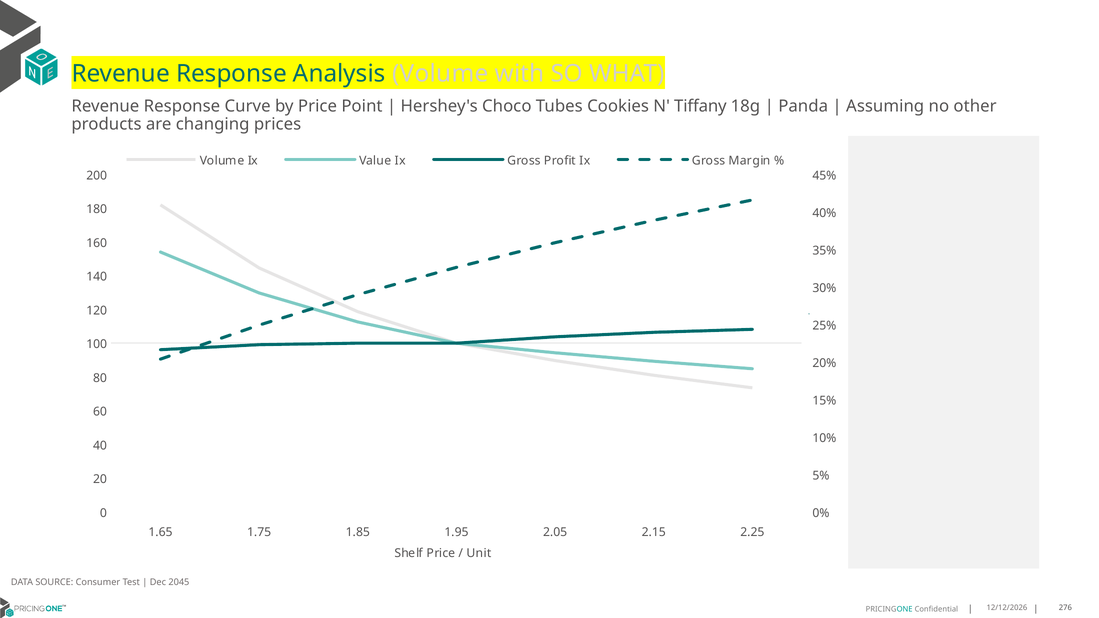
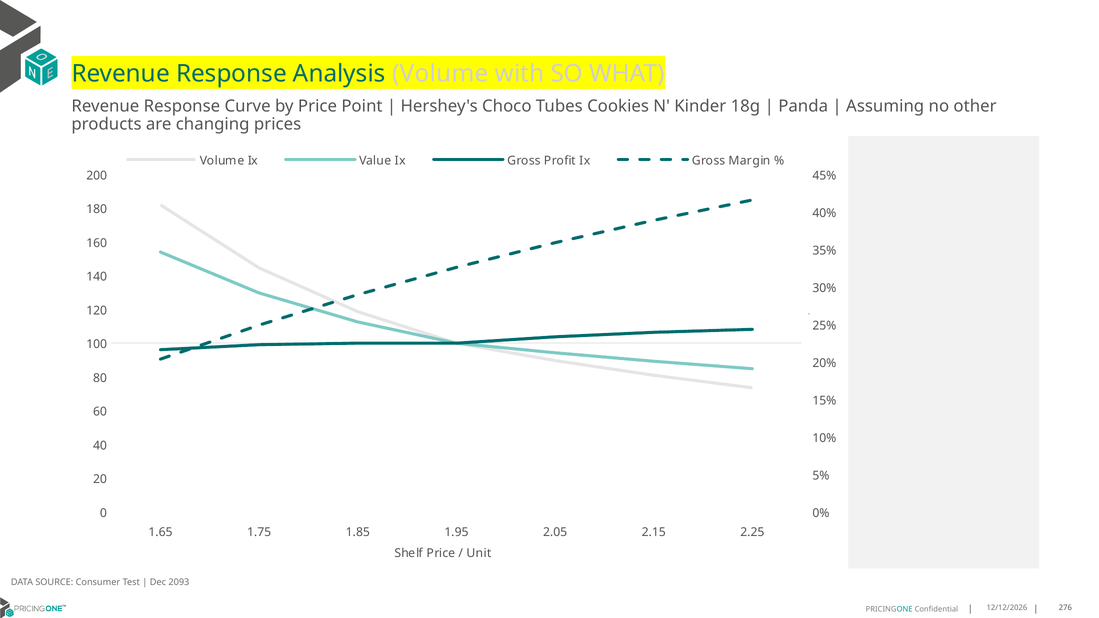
Tiffany: Tiffany -> Kinder
2045: 2045 -> 2093
